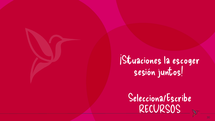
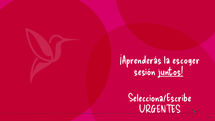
¡Situaciones: ¡Situaciones -> ¡Aprenderás
juntos underline: none -> present
RECURSOS: RECURSOS -> URGENTES
